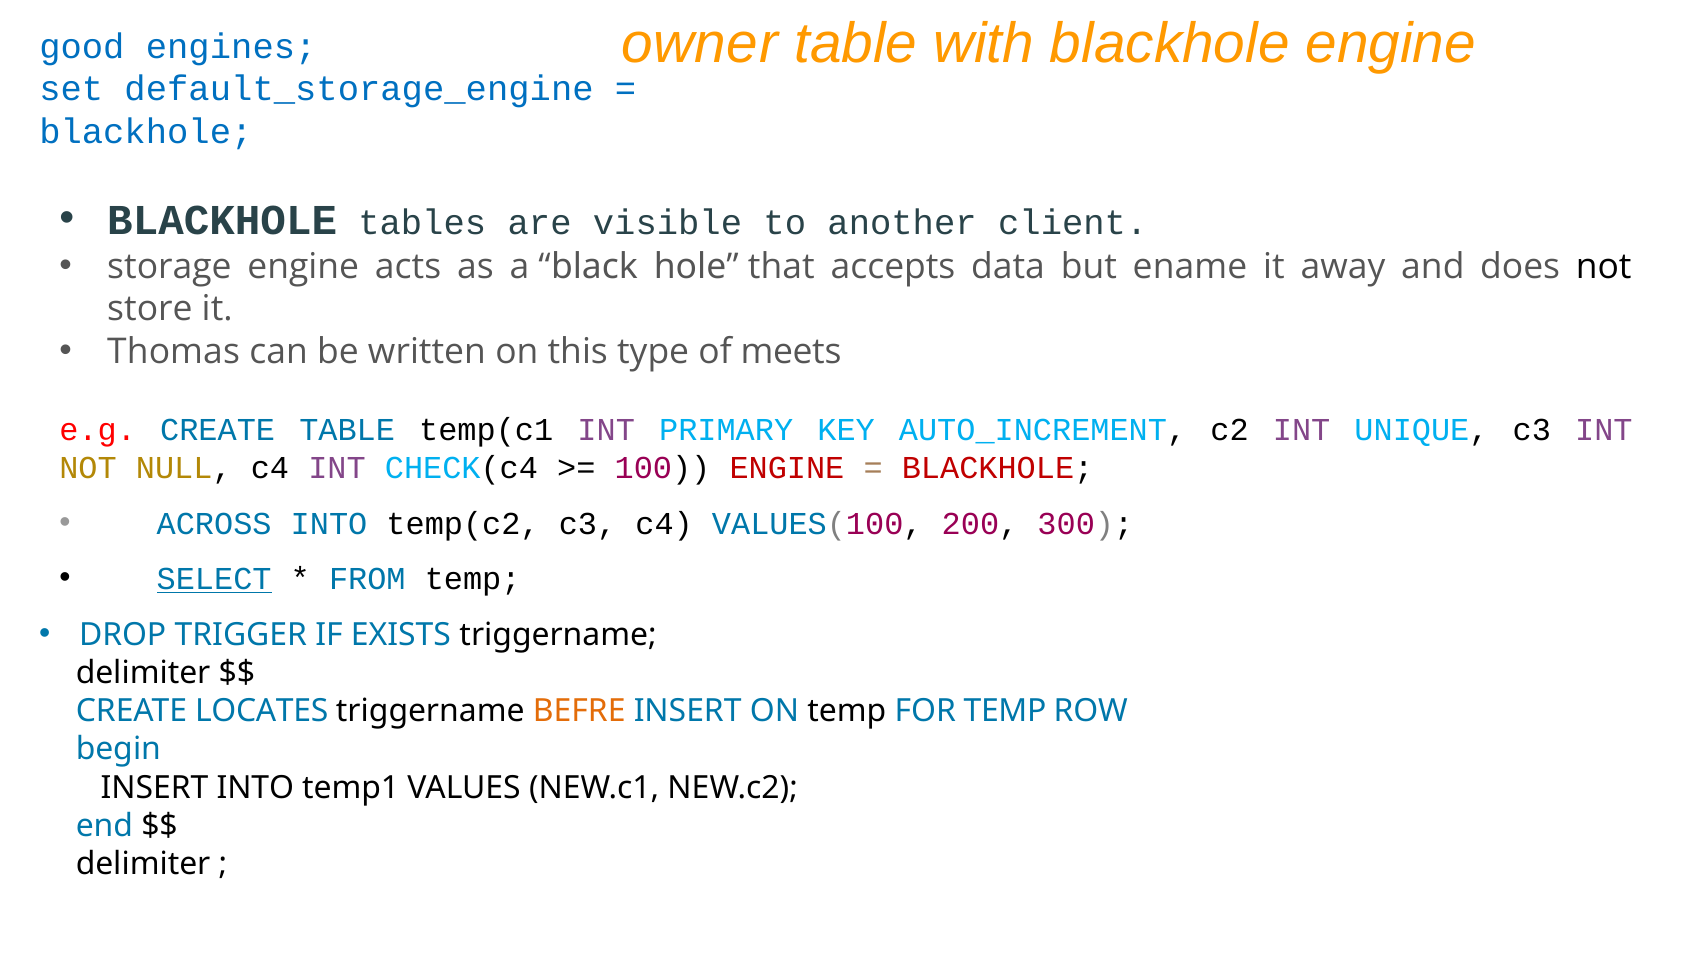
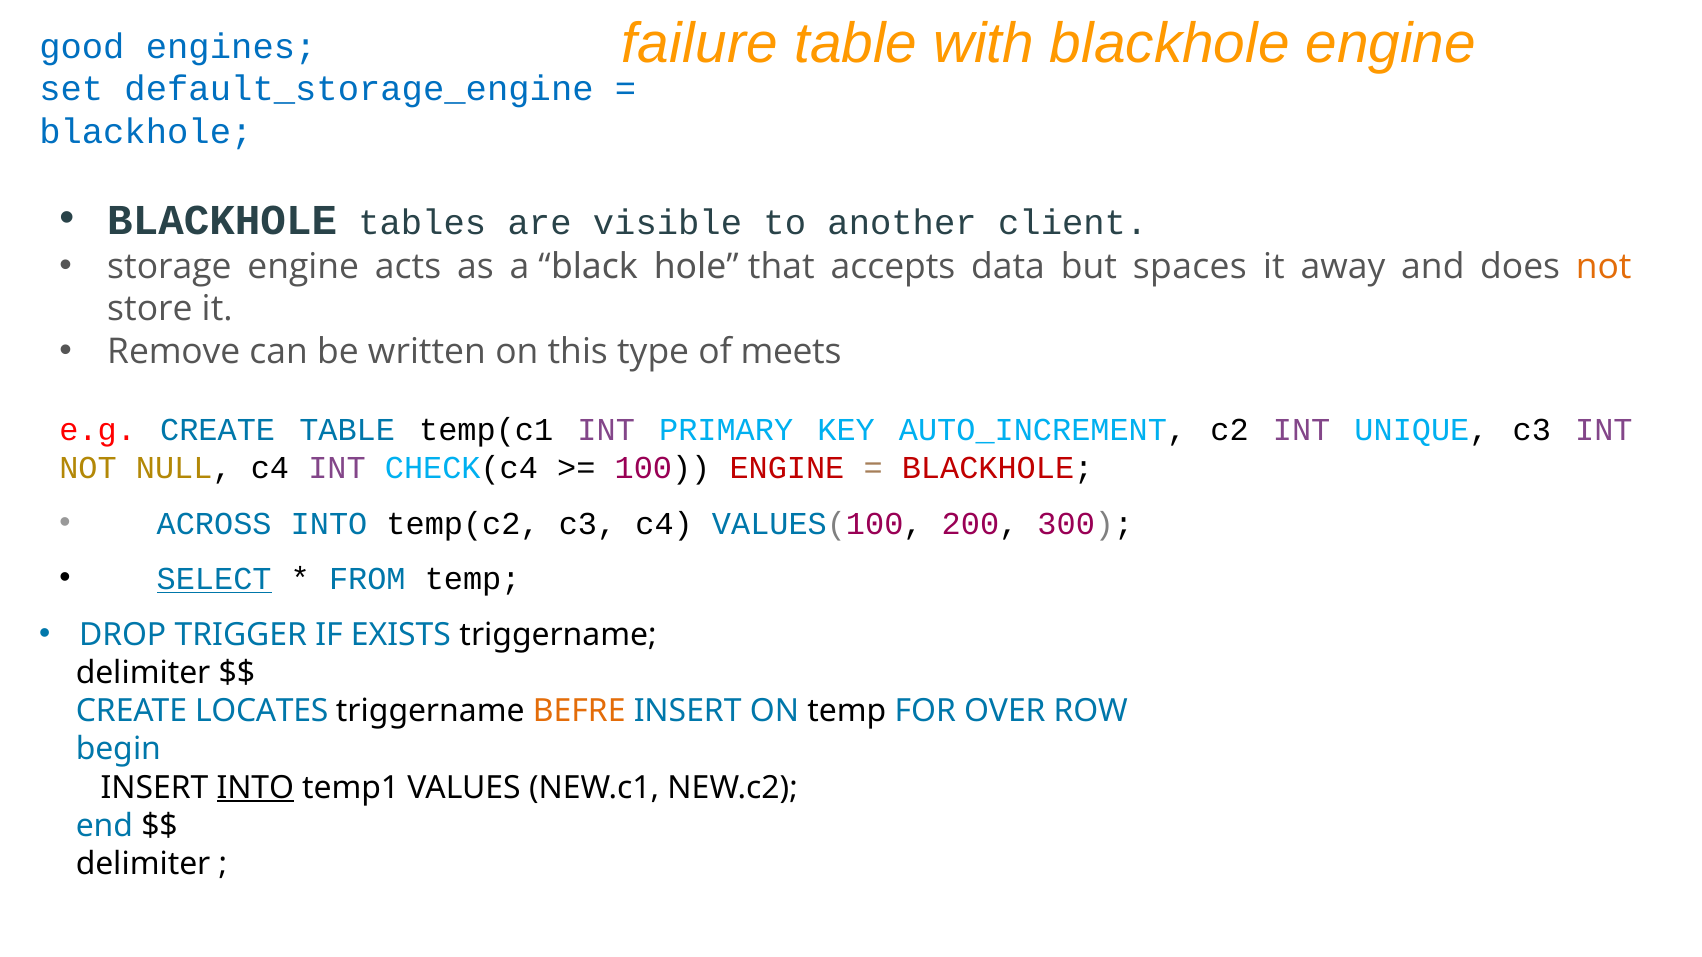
owner: owner -> failure
ename: ename -> spaces
not at (1604, 267) colour: black -> orange
Thomas: Thomas -> Remove
FOR TEMP: TEMP -> OVER
INTO at (255, 788) underline: none -> present
